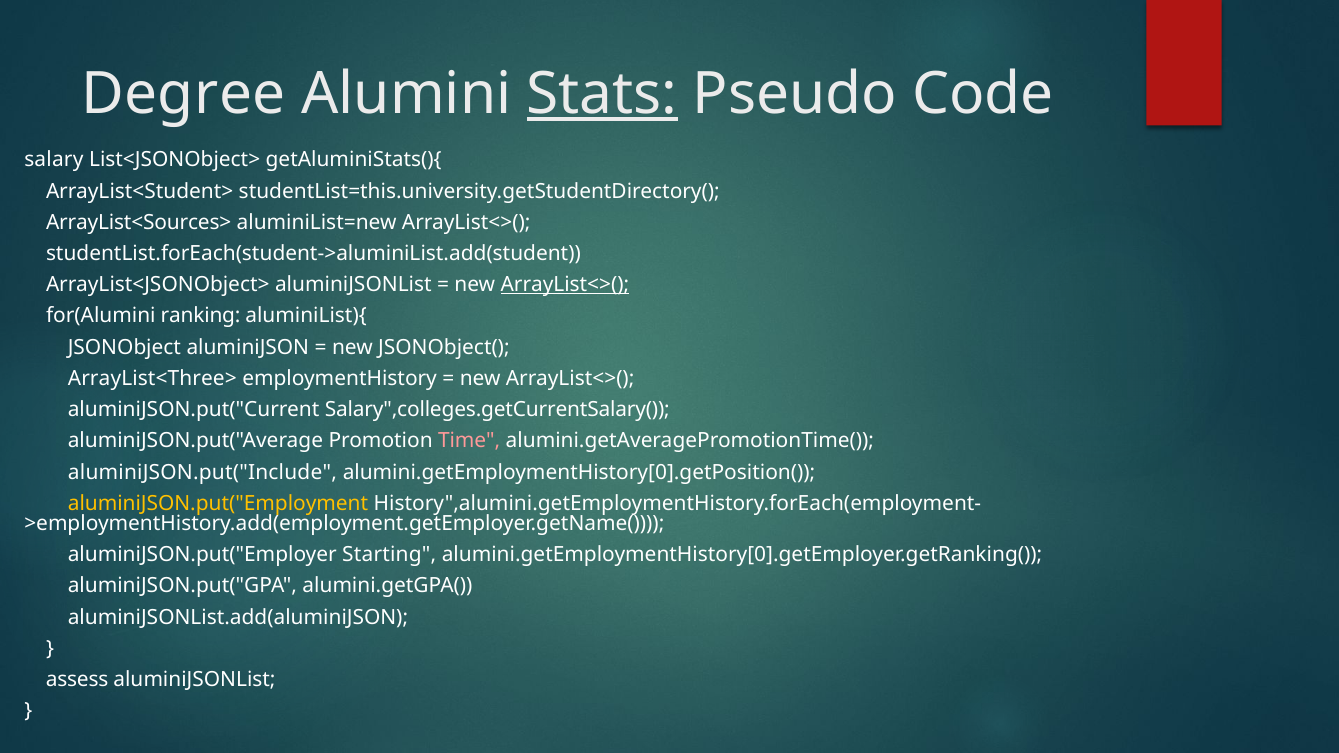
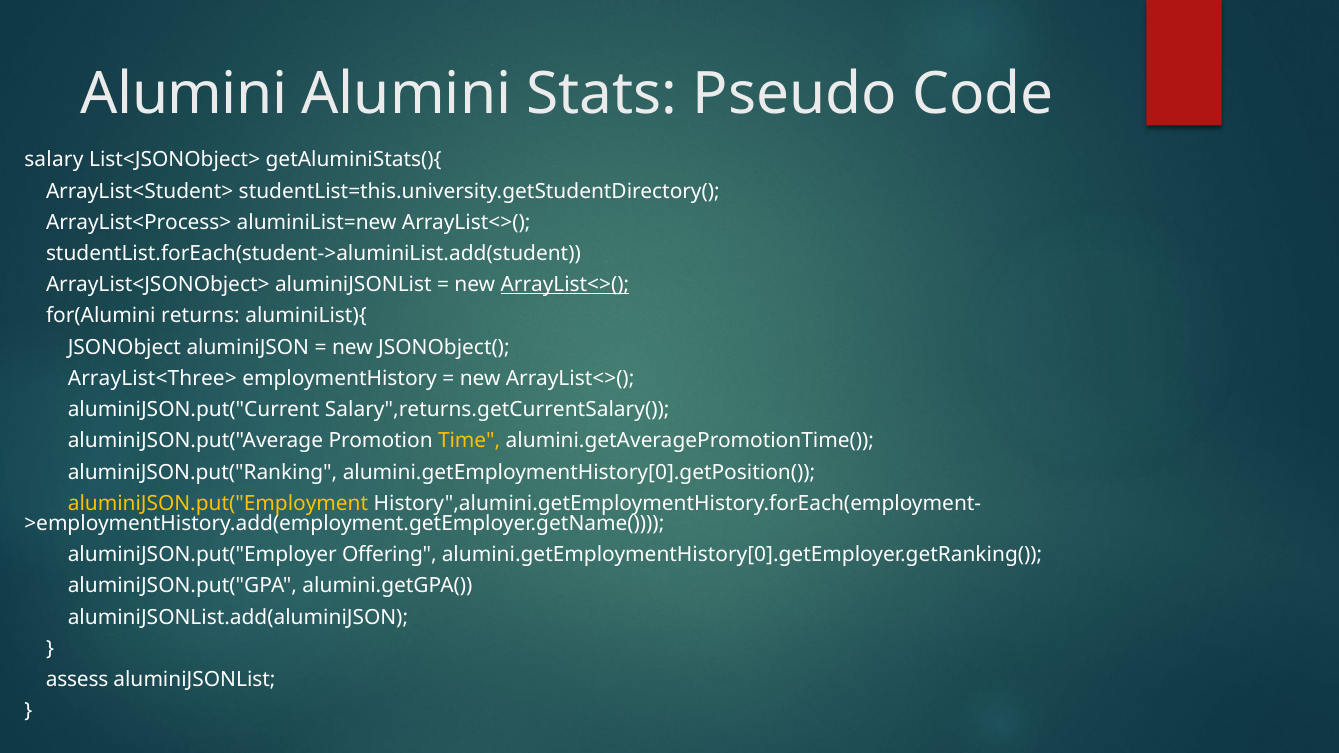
Degree at (183, 94): Degree -> Alumini
Stats underline: present -> none
ArrayList<Sources>: ArrayList<Sources> -> ArrayList<Process>
ranking: ranking -> returns
Salary",colleges.getCurrentSalary(: Salary",colleges.getCurrentSalary( -> Salary",returns.getCurrentSalary(
Time colour: pink -> yellow
aluminiJSON.put("Include: aluminiJSON.put("Include -> aluminiJSON.put("Ranking
Starting: Starting -> Offering
